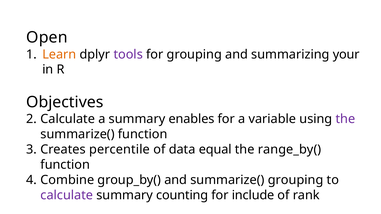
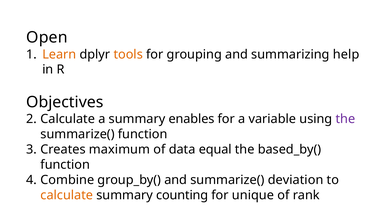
tools colour: purple -> orange
your: your -> help
percentile: percentile -> maximum
range_by(: range_by( -> based_by(
summarize( grouping: grouping -> deviation
calculate at (67, 195) colour: purple -> orange
include: include -> unique
